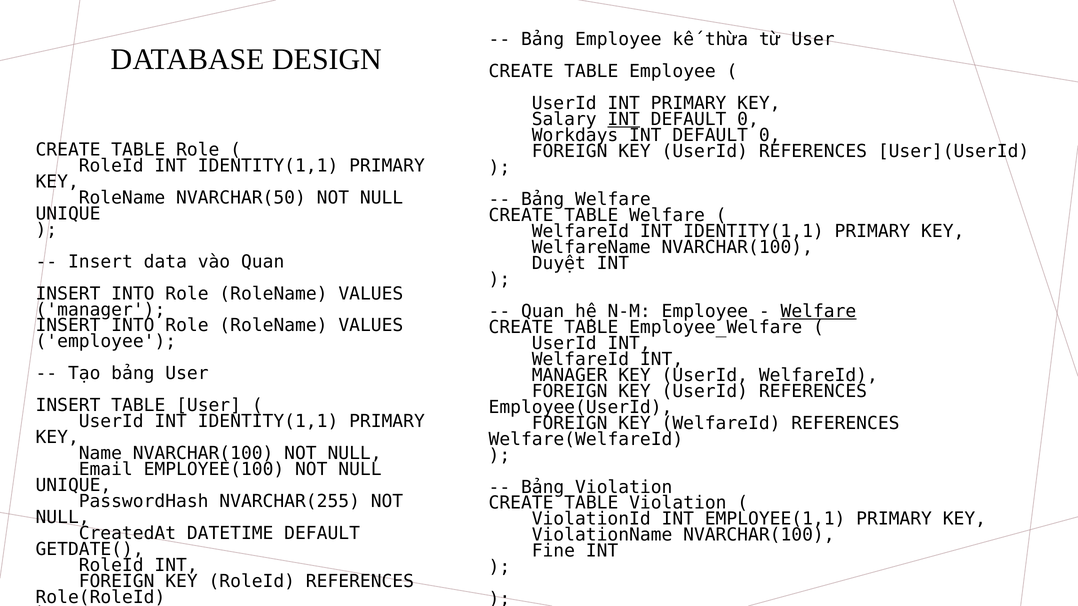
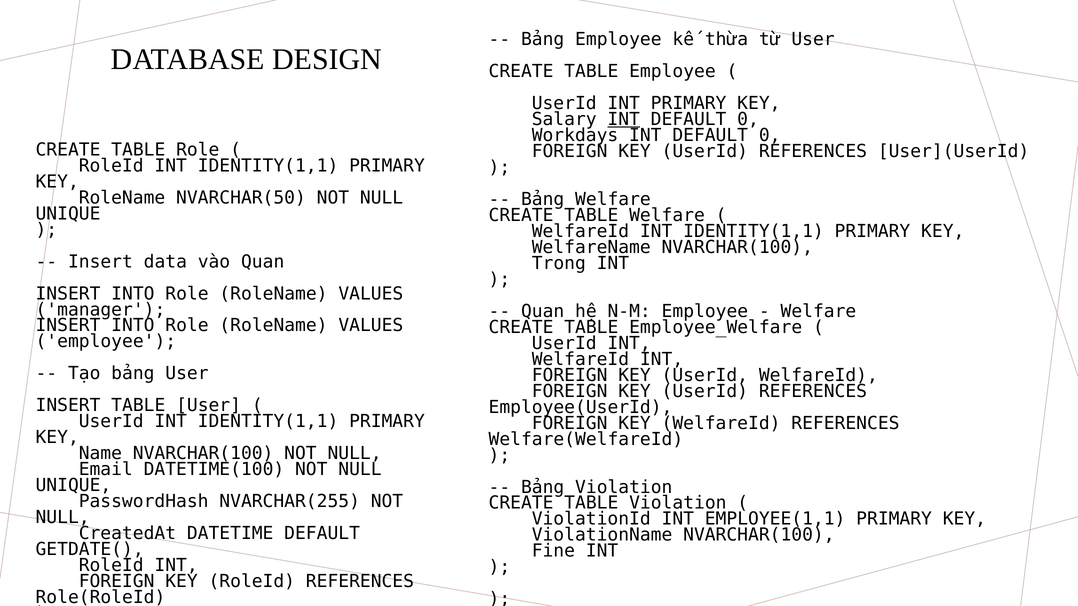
Duyệt: Duyệt -> Trong
Welfare at (818, 311) underline: present -> none
MANAGER at (570, 375): MANAGER -> FOREIGN
EMPLOYEE(100: EMPLOYEE(100 -> DATETIME(100
